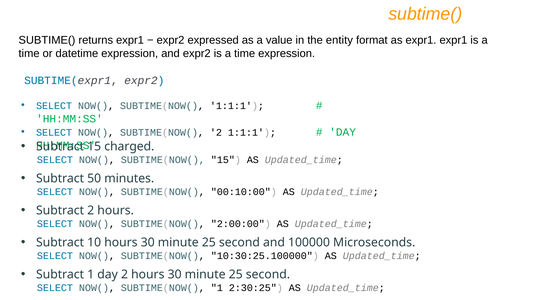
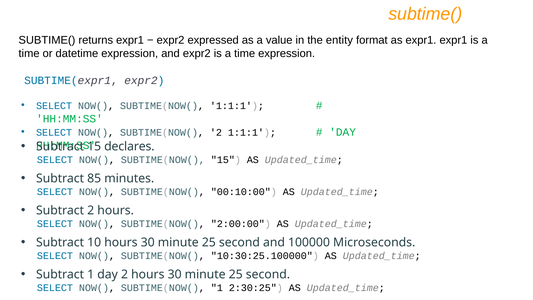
charged: charged -> declares
50: 50 -> 85
